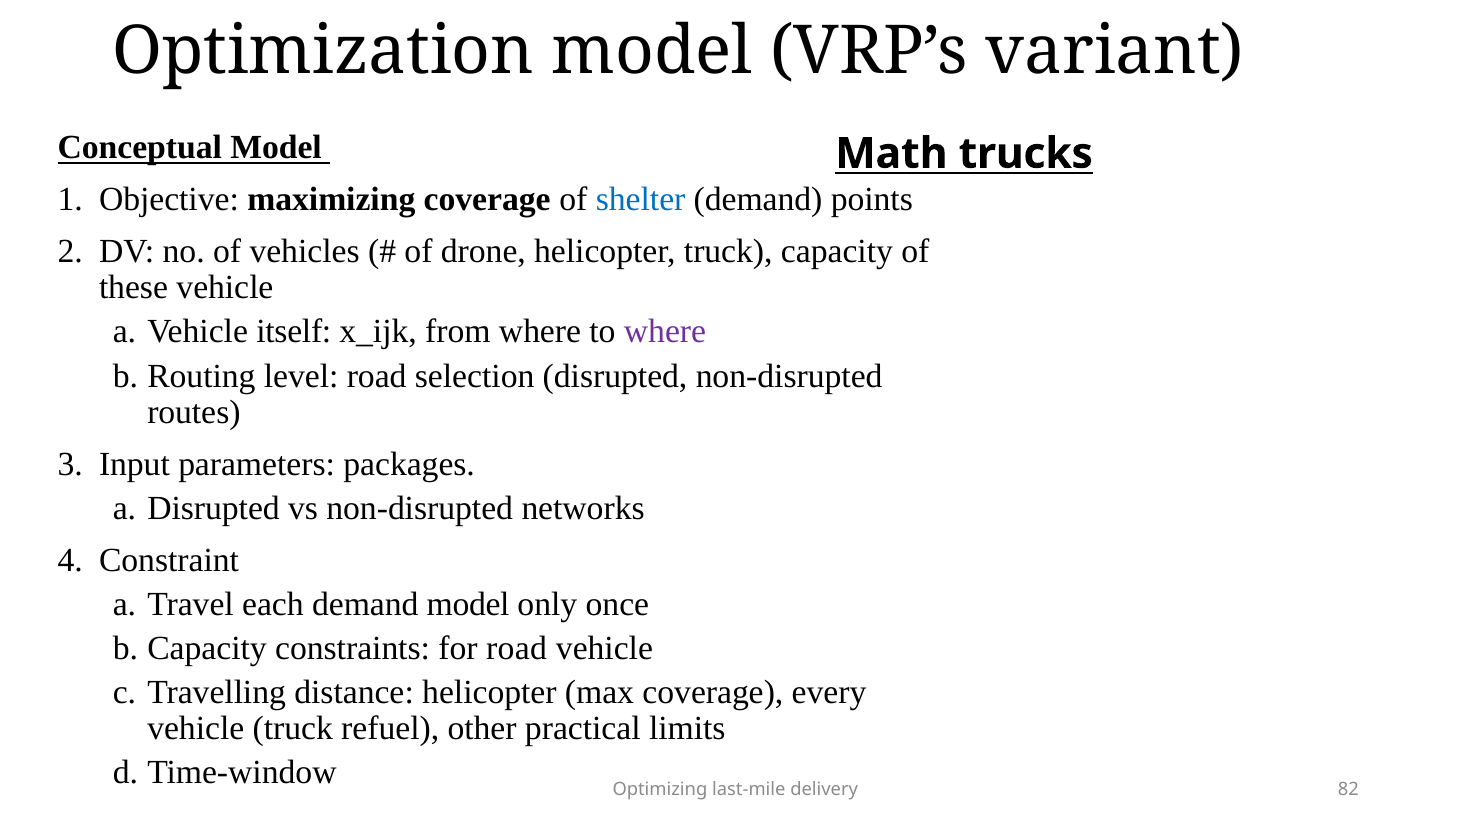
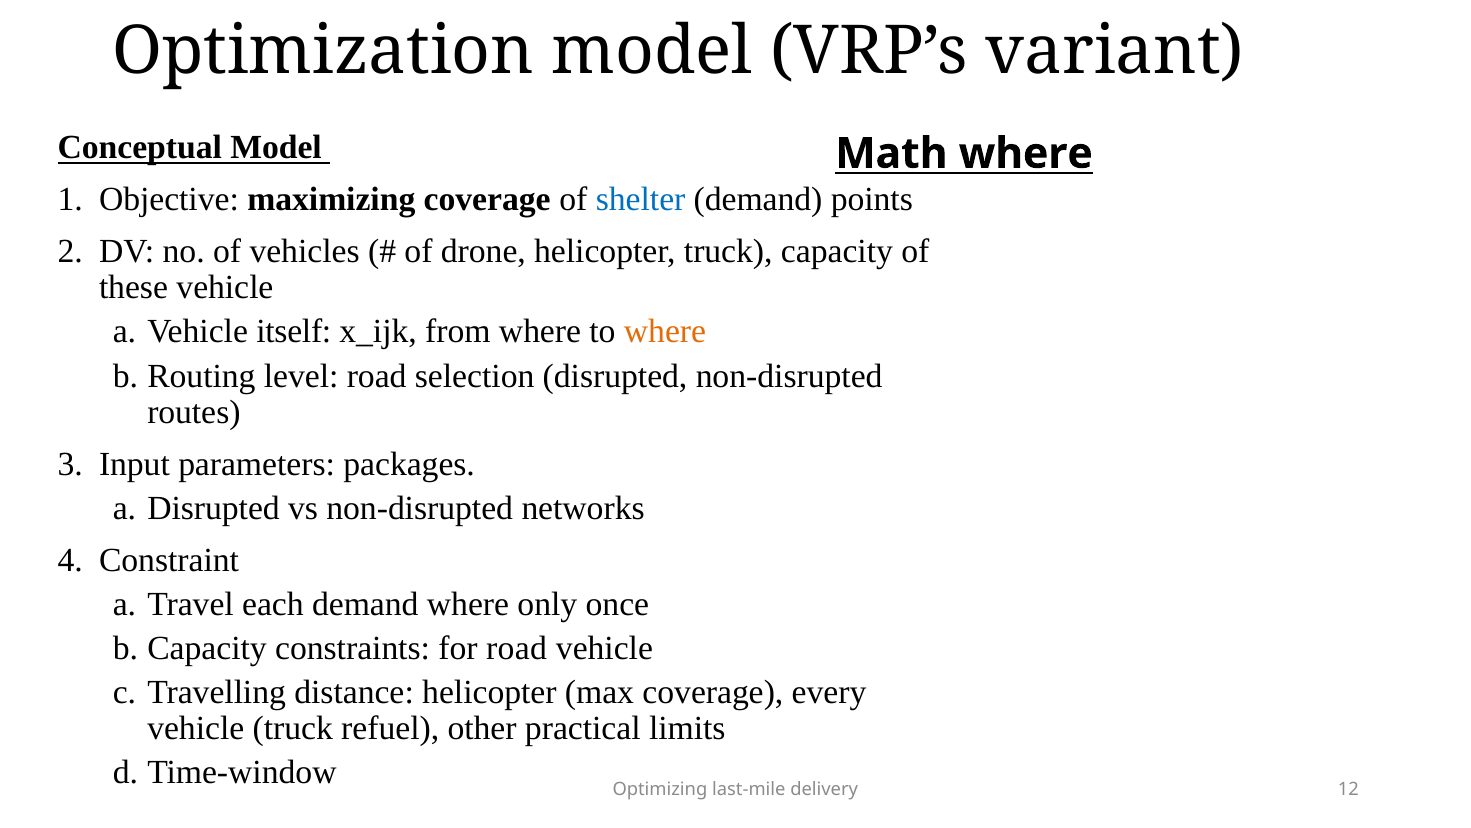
Math trucks: trucks -> where
where at (665, 332) colour: purple -> orange
demand model: model -> where
82: 82 -> 12
